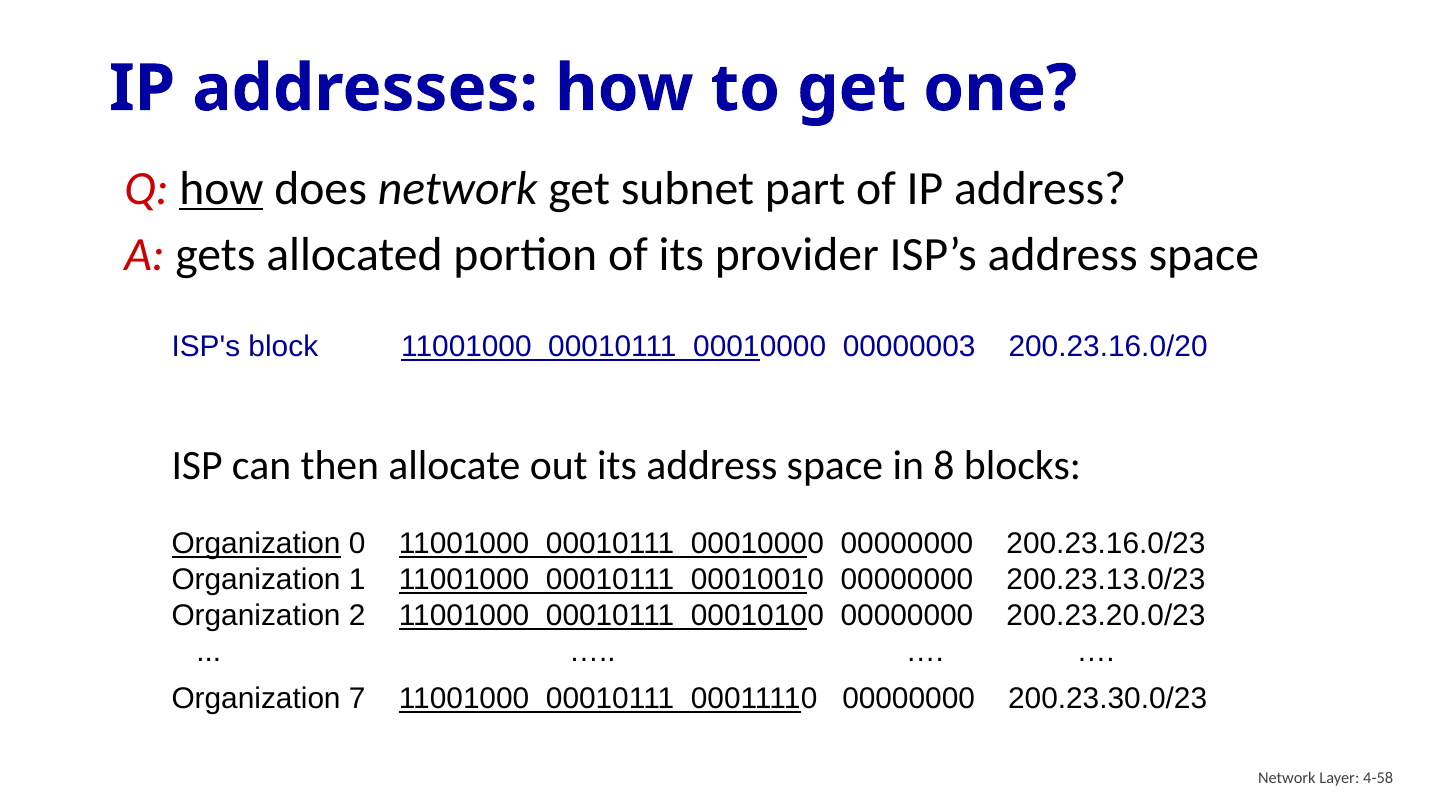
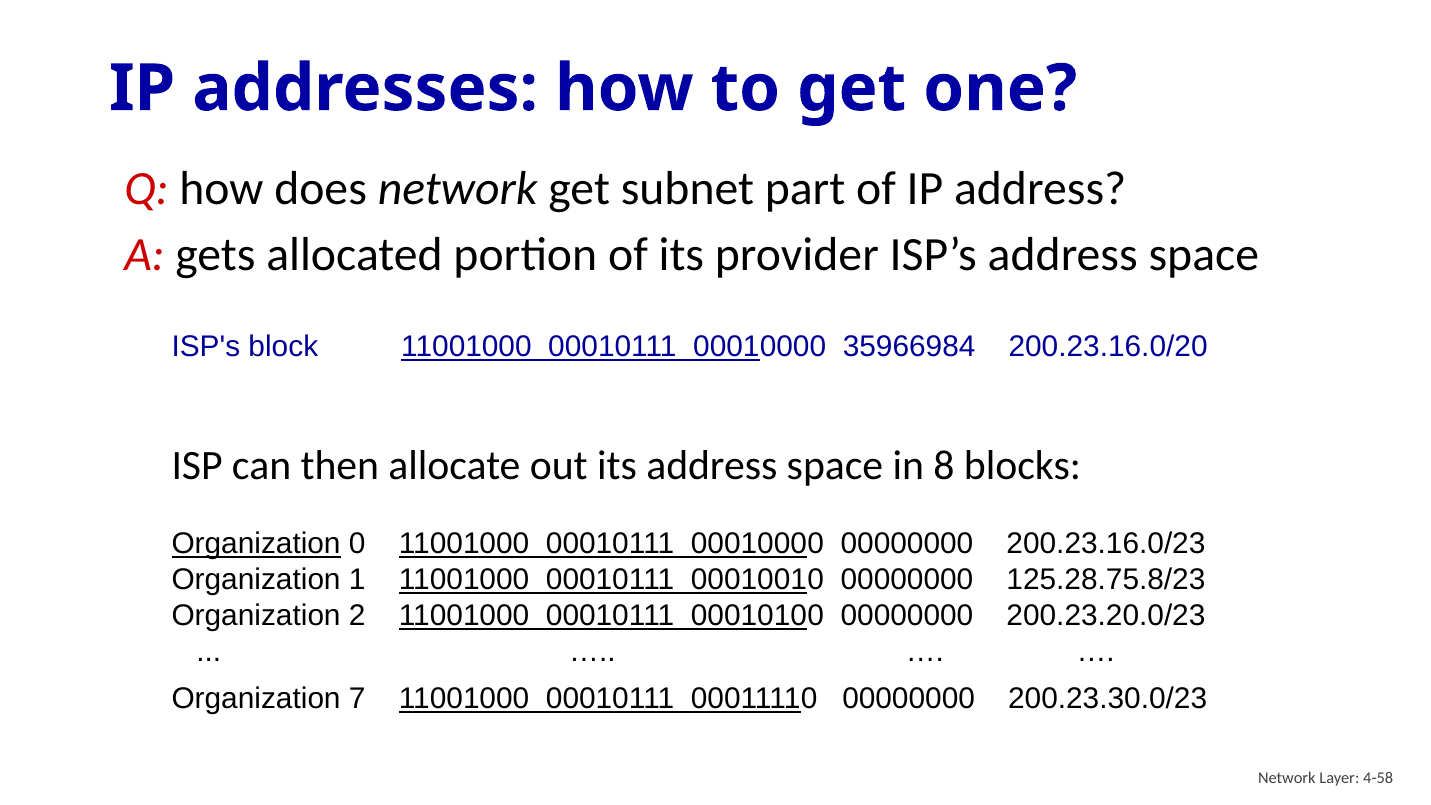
how at (221, 189) underline: present -> none
00000003: 00000003 -> 35966984
200.23.13.0/23: 200.23.13.0/23 -> 125.28.75.8/23
